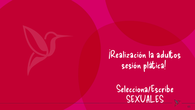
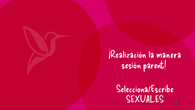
adultos: adultos -> manera
plática: plática -> parent
